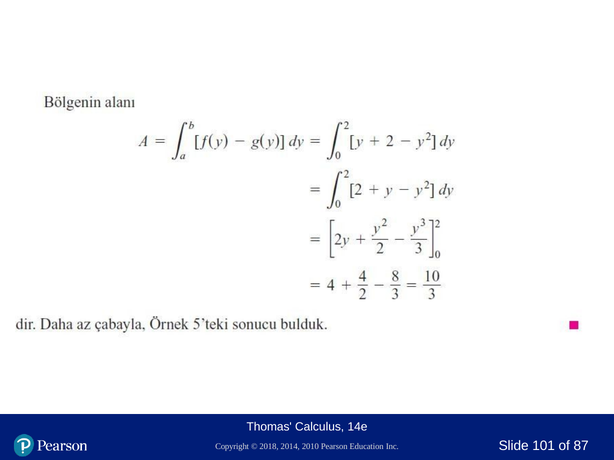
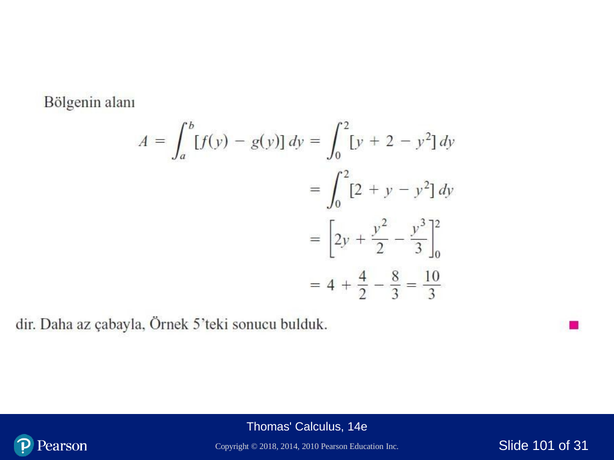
87: 87 -> 31
